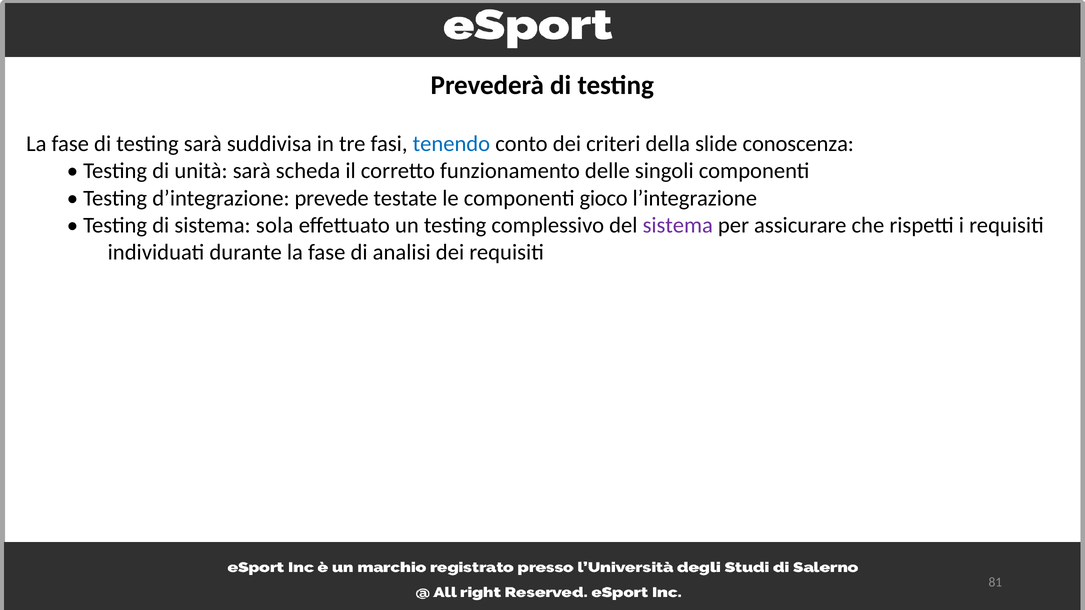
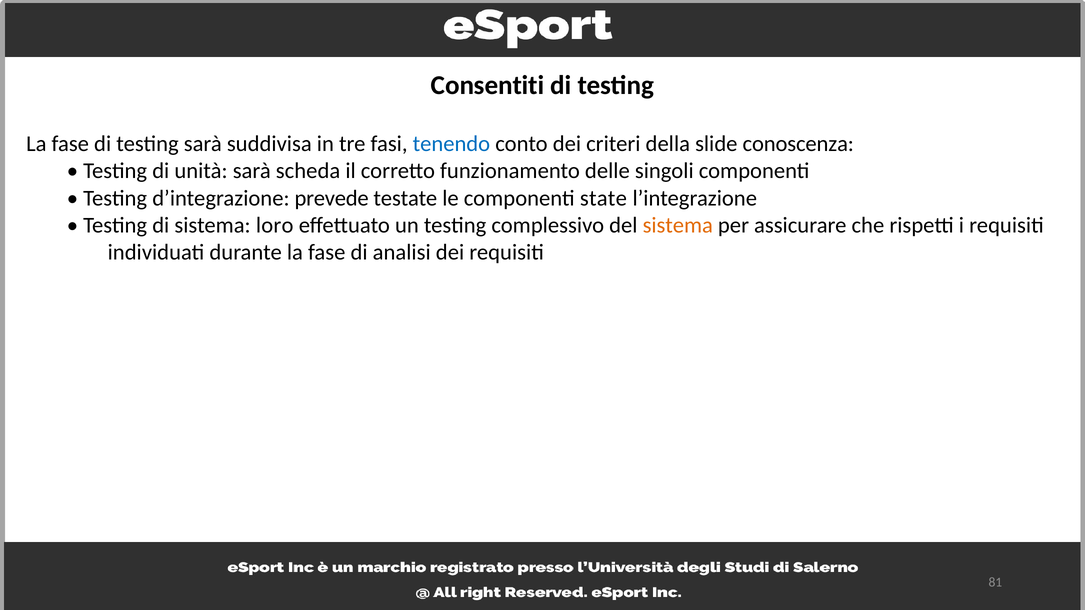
Prevederà: Prevederà -> Consentiti
gioco: gioco -> state
sola: sola -> loro
sistema at (678, 225) colour: purple -> orange
